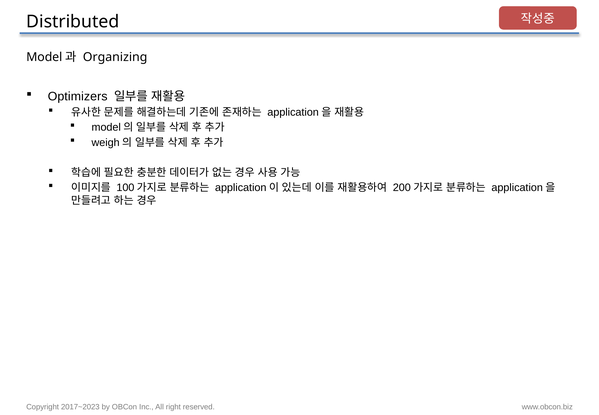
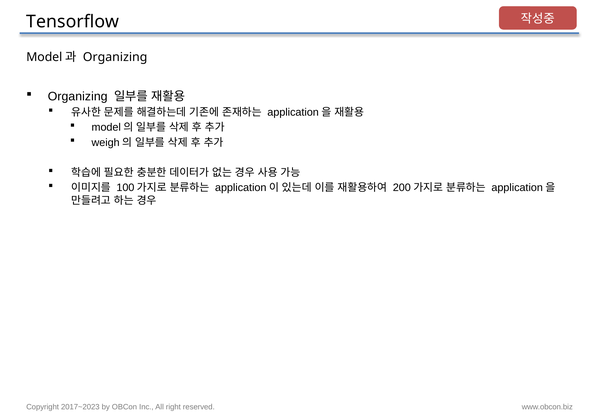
Distributed: Distributed -> Tensorflow
Optimizers at (78, 96): Optimizers -> Organizing
